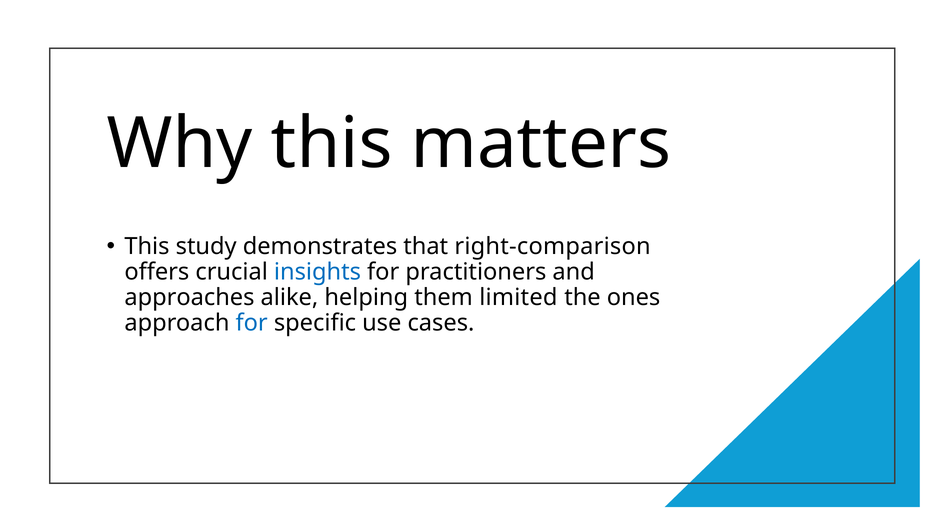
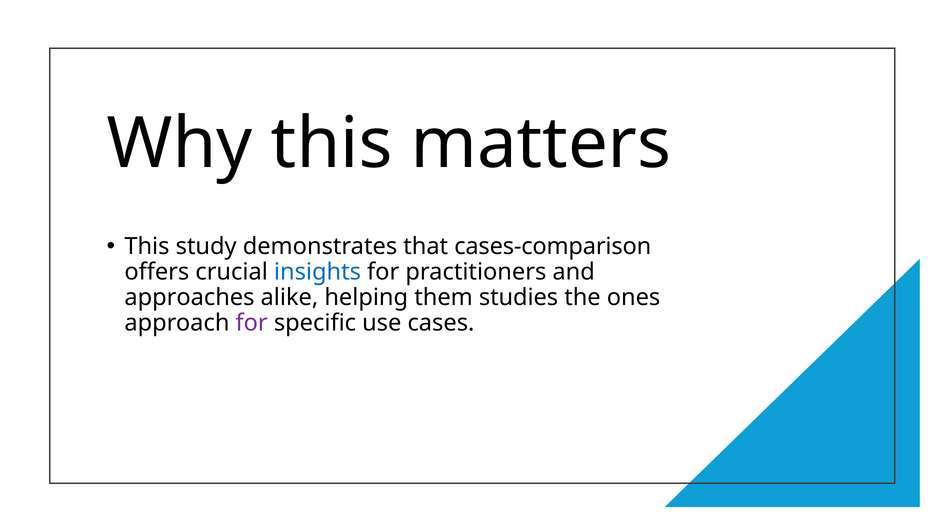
right-comparison: right-comparison -> cases-comparison
limited: limited -> studies
for at (252, 323) colour: blue -> purple
